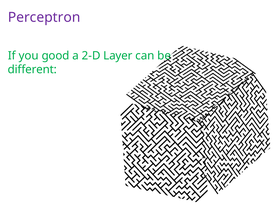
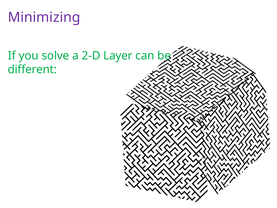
Perceptron: Perceptron -> Minimizing
good: good -> solve
